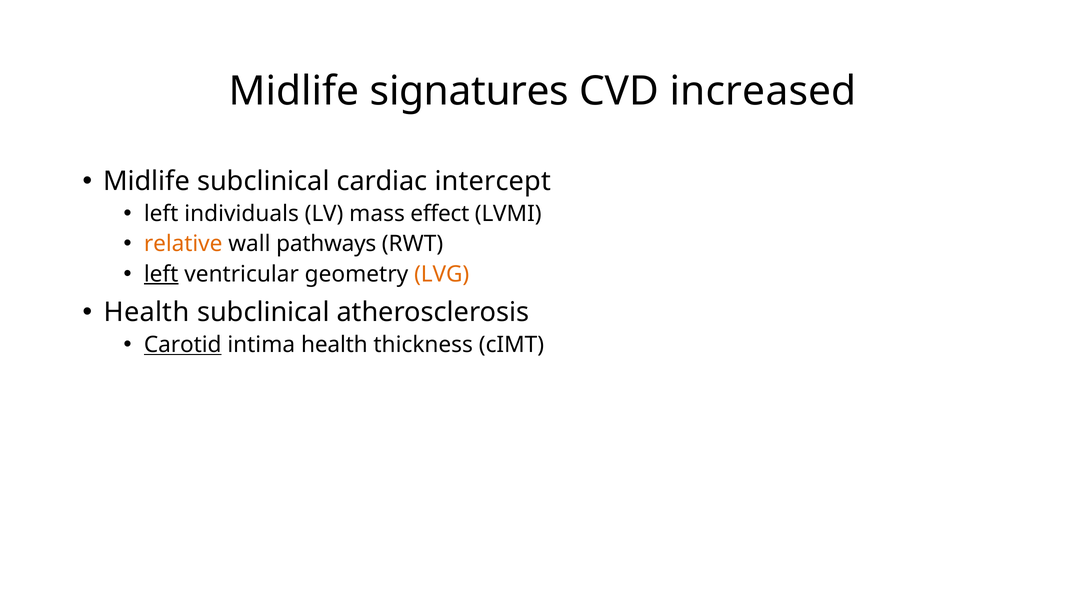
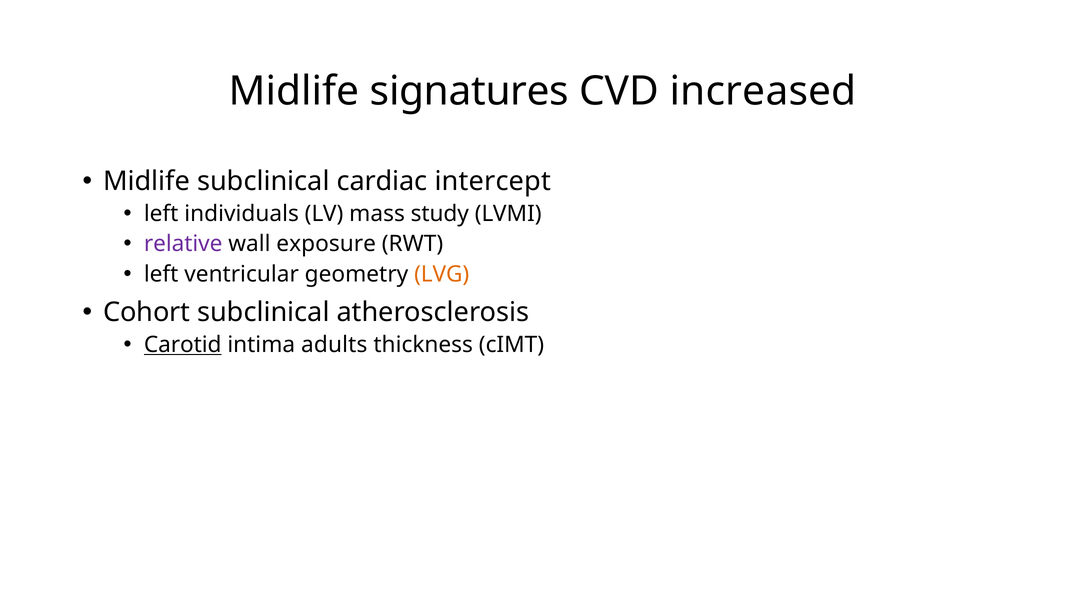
effect: effect -> study
relative colour: orange -> purple
pathways: pathways -> exposure
left at (161, 274) underline: present -> none
Health at (146, 312): Health -> Cohort
intima health: health -> adults
